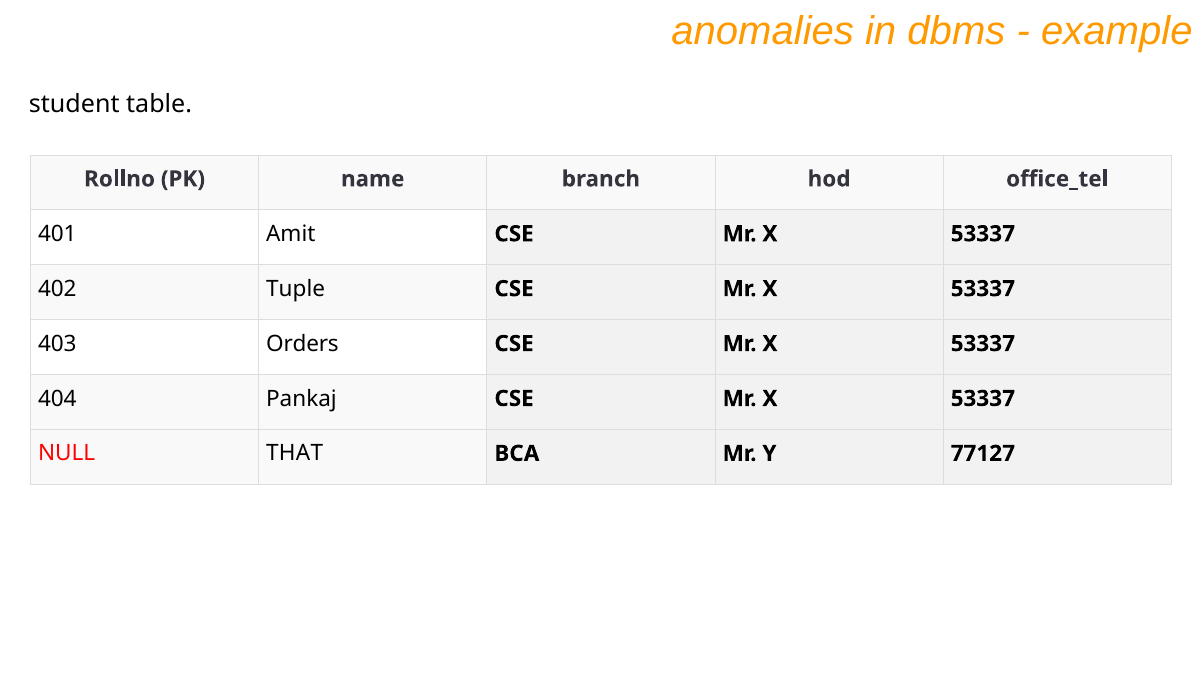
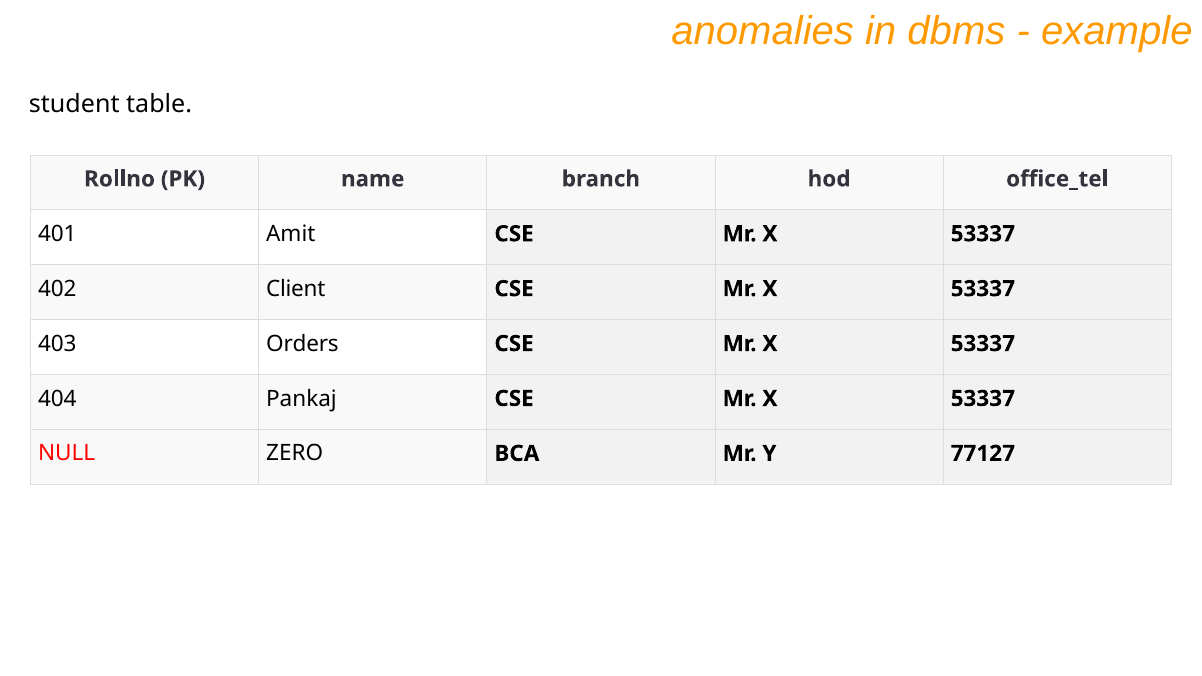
Tuple: Tuple -> Client
THAT: THAT -> ZERO
